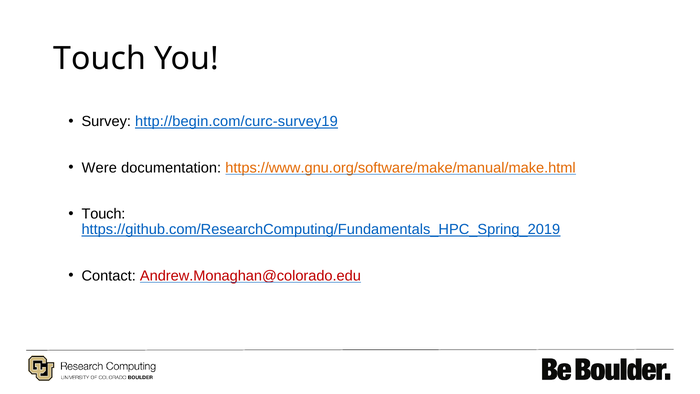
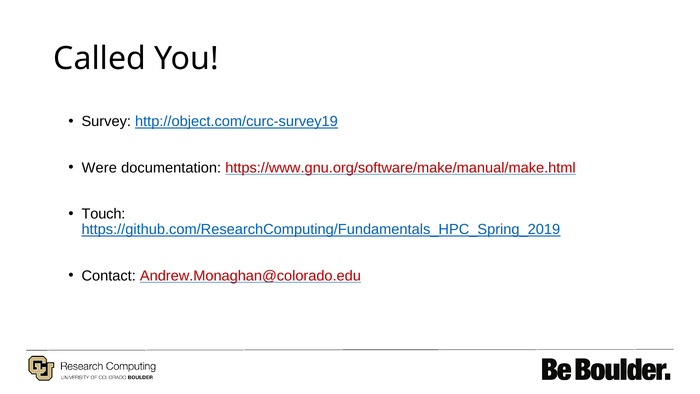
Touch at (100, 59): Touch -> Called
http://begin.com/curc-survey19: http://begin.com/curc-survey19 -> http://object.com/curc-survey19
https://www.gnu.org/software/make/manual/make.html colour: orange -> red
